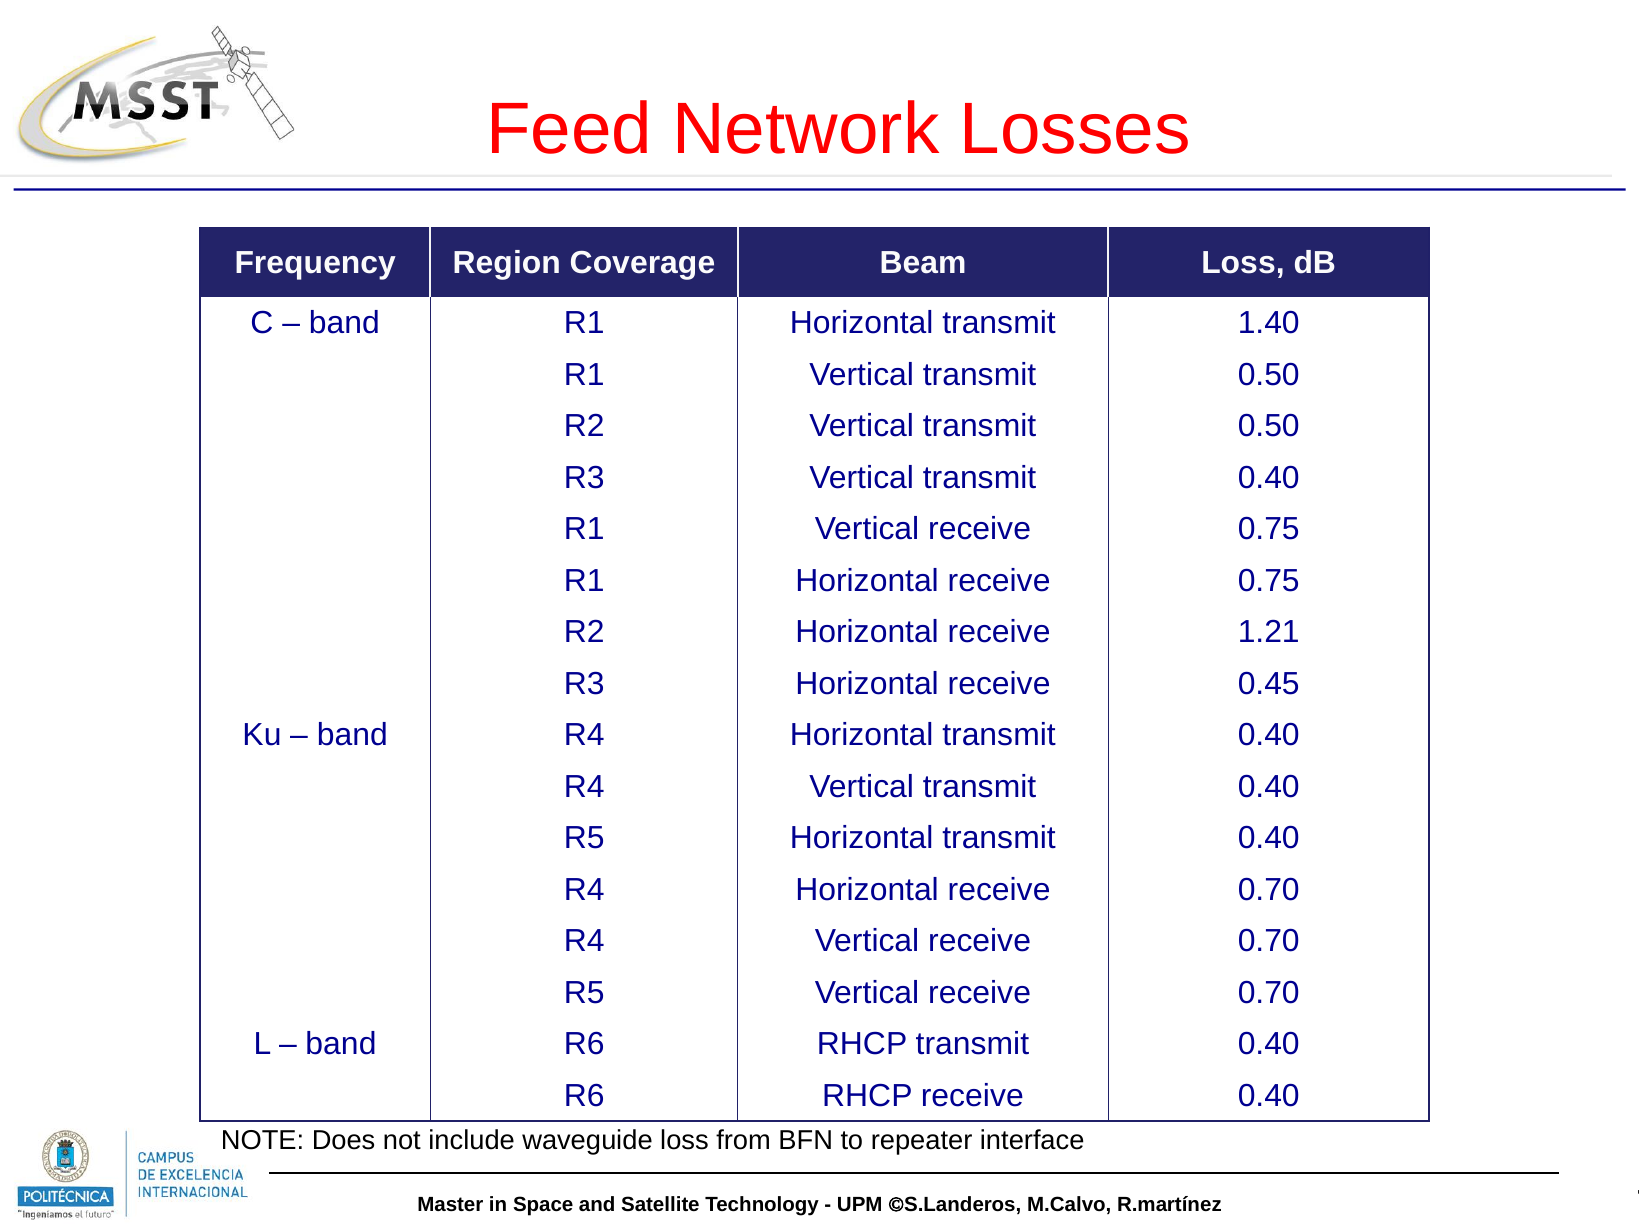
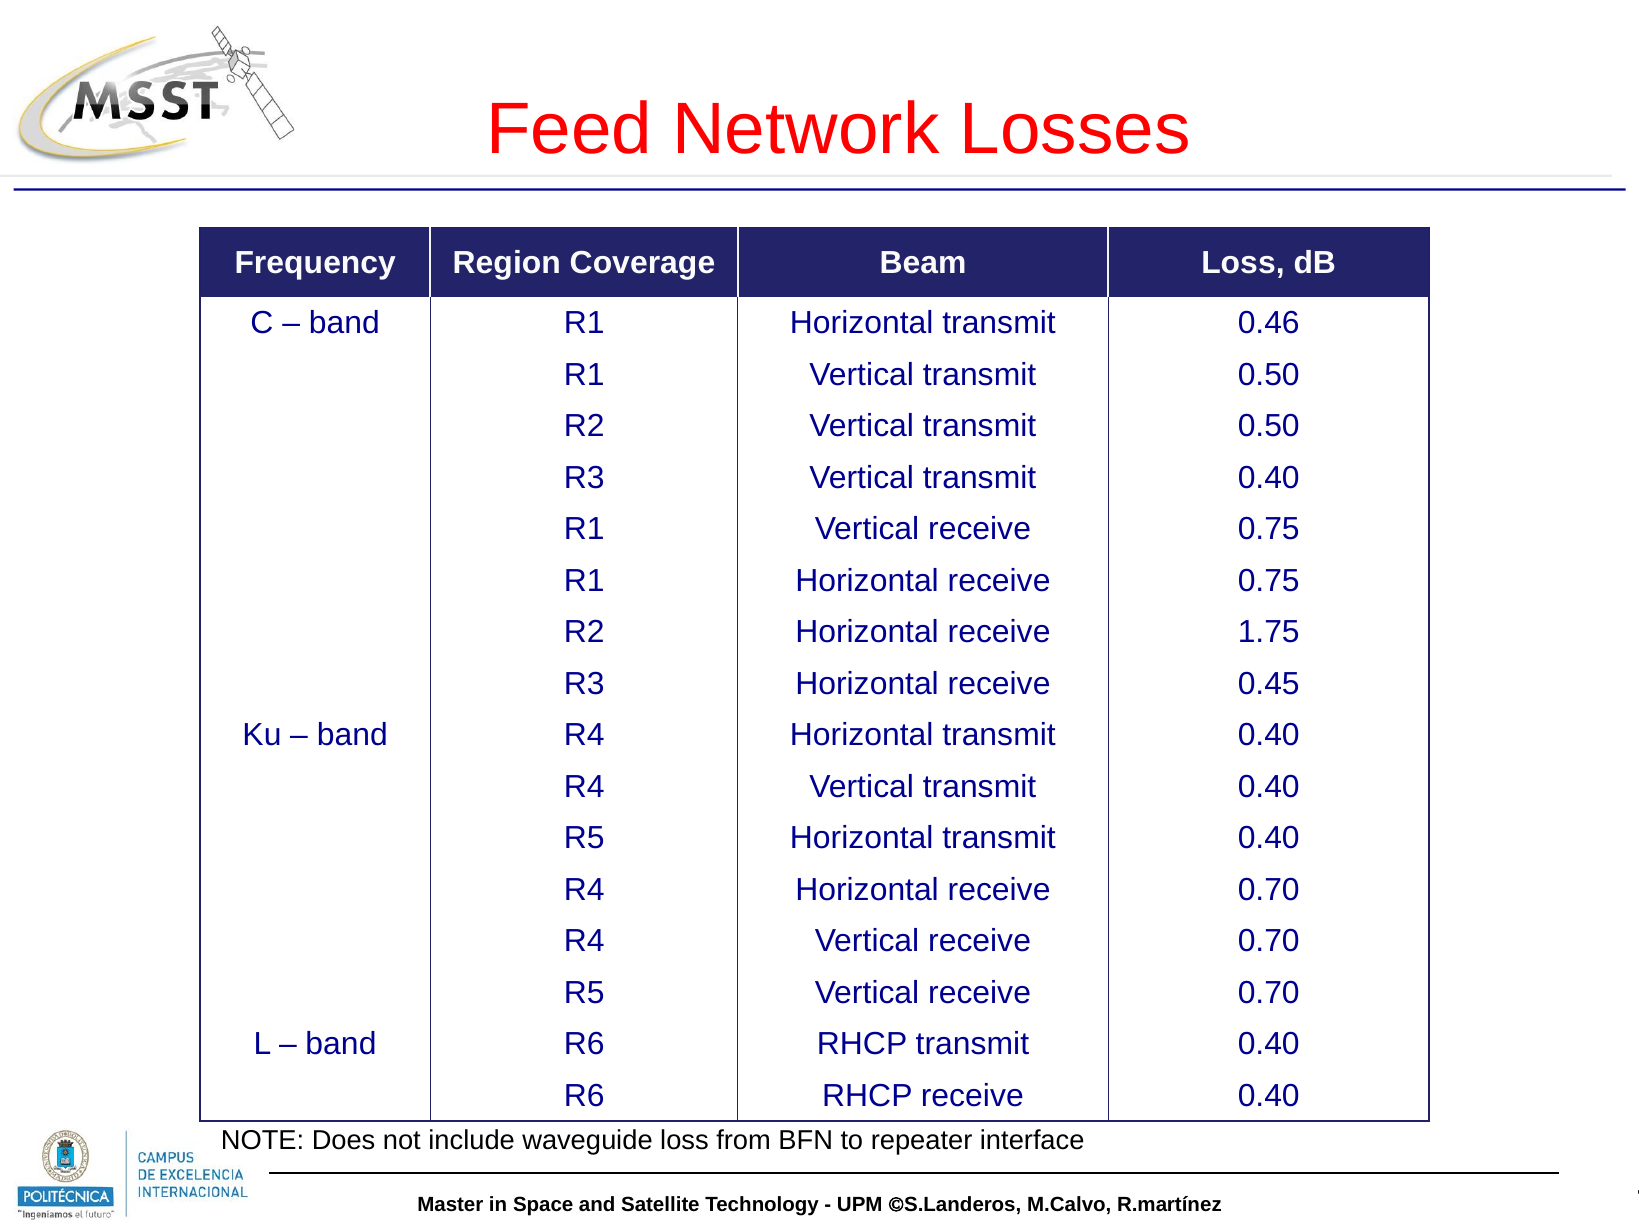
1.40: 1.40 -> 0.46
1.21: 1.21 -> 1.75
